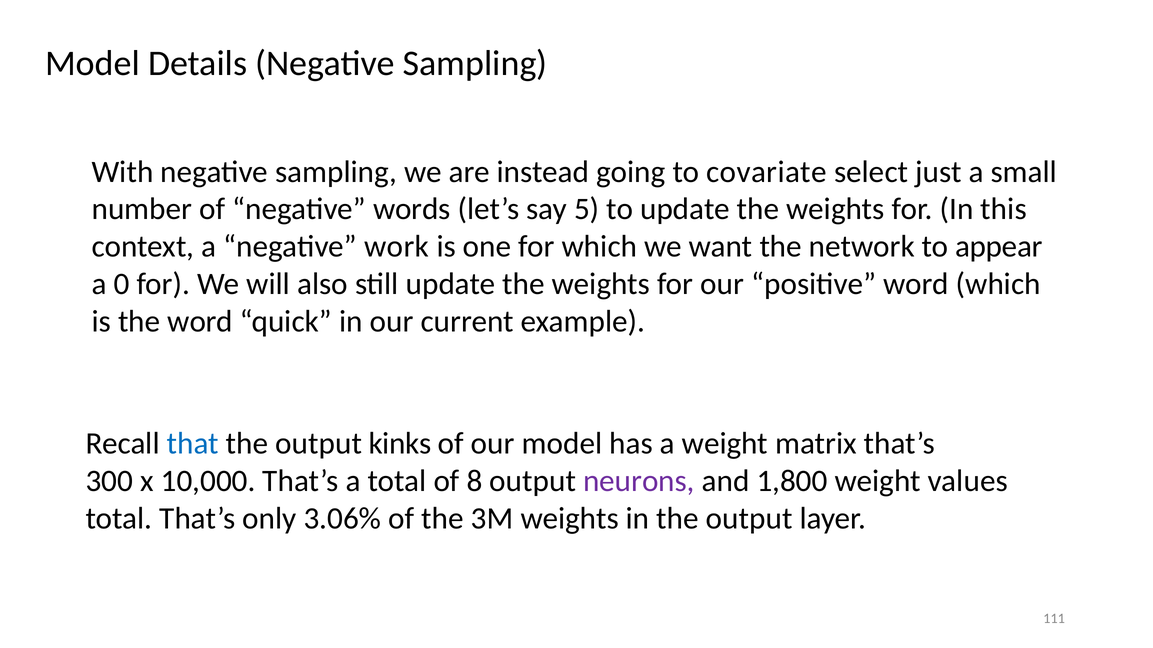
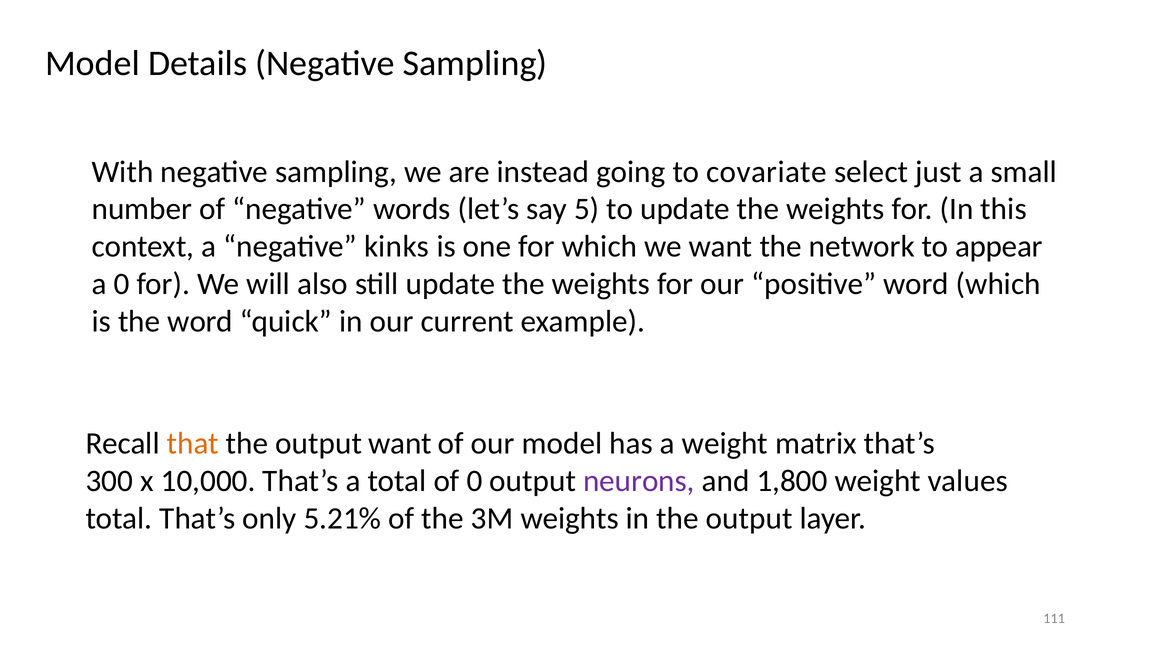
work: work -> kinks
that colour: blue -> orange
output kinks: kinks -> want
of 8: 8 -> 0
3.06%: 3.06% -> 5.21%
